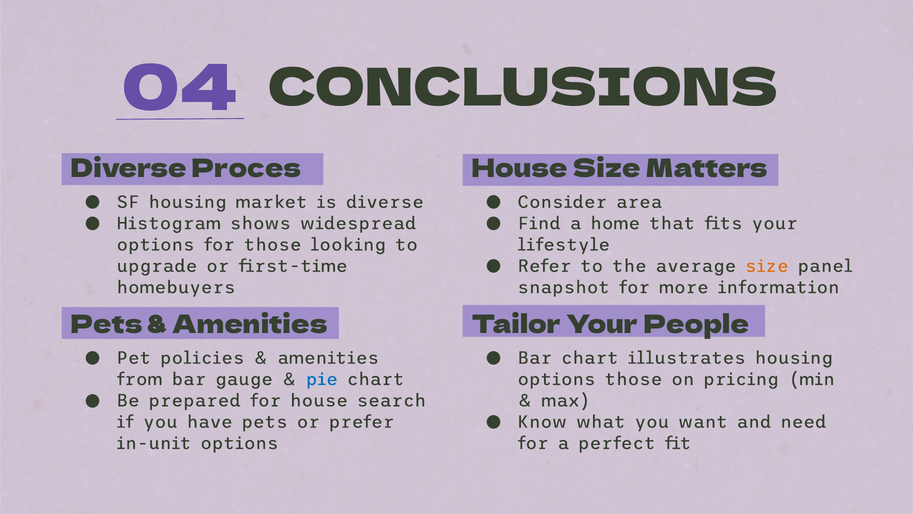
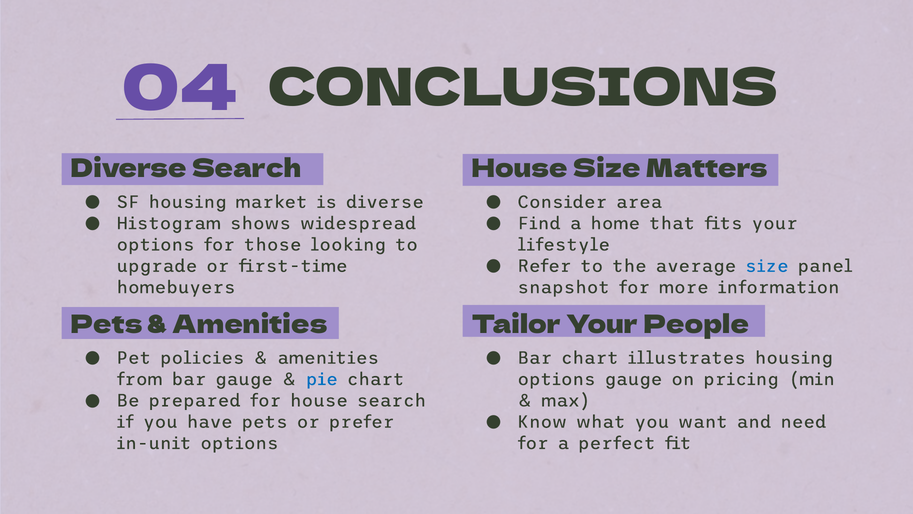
Diverse Proces: Proces -> Search
size at (767, 266) colour: orange -> blue
options those: those -> gauge
